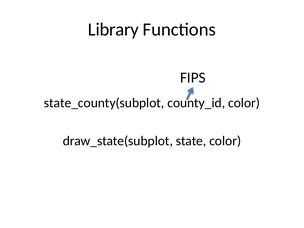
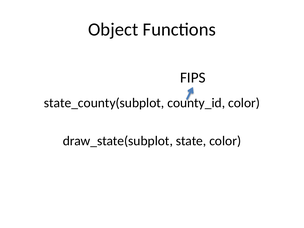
Library: Library -> Object
